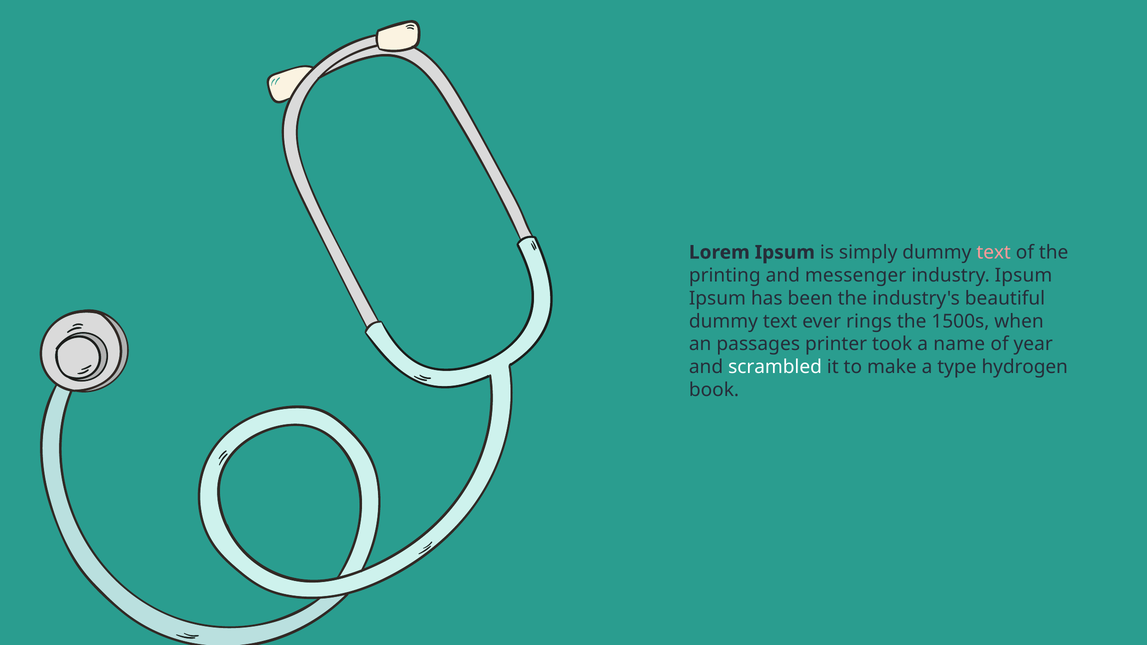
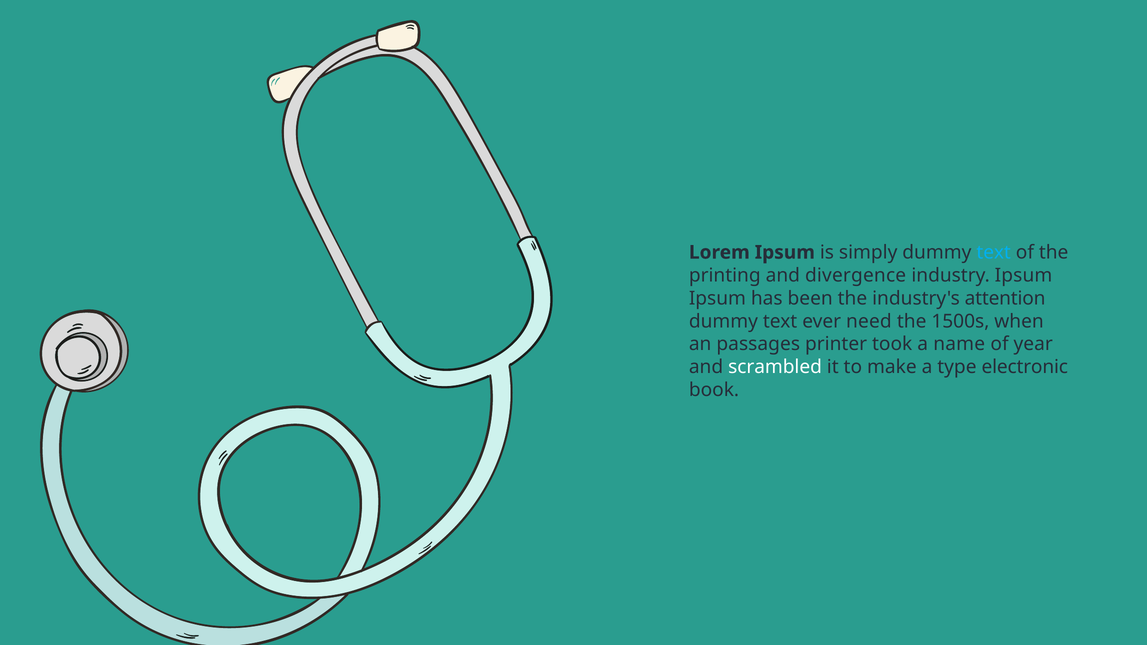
text at (994, 252) colour: pink -> light blue
messenger: messenger -> divergence
beautiful: beautiful -> attention
rings: rings -> need
hydrogen: hydrogen -> electronic
